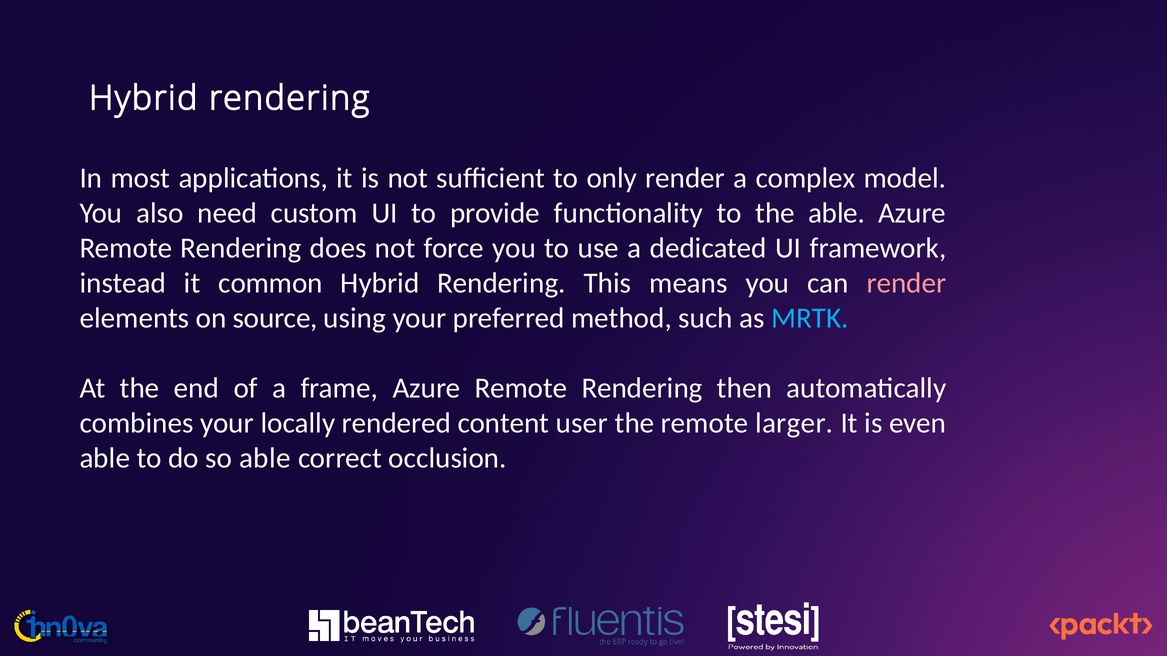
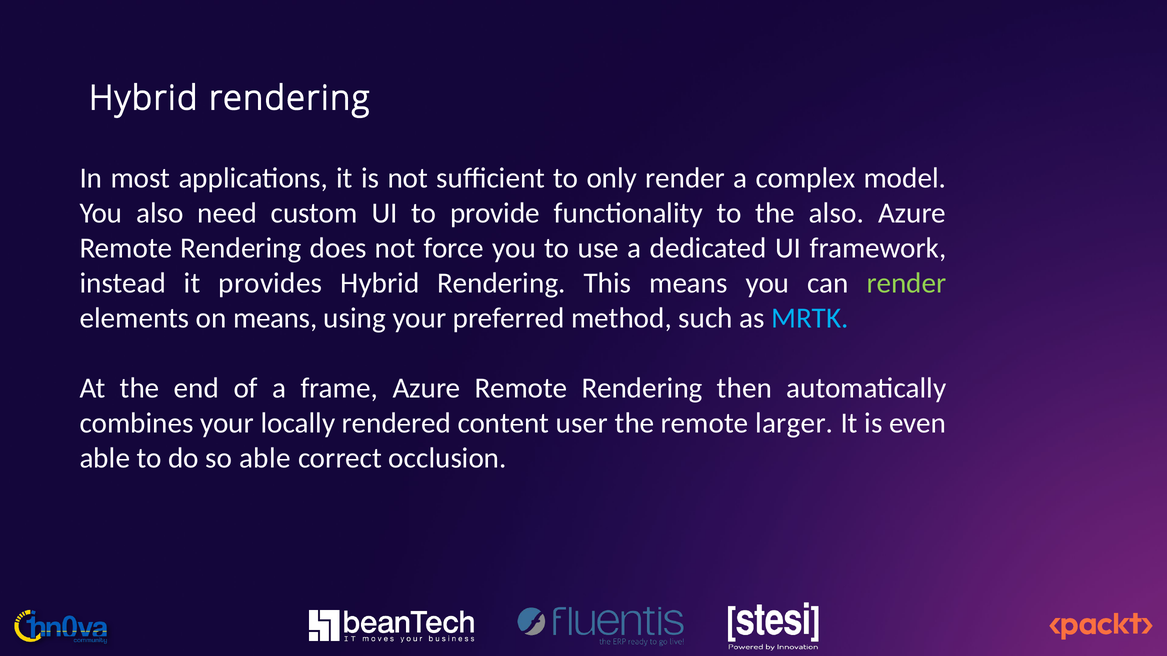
the able: able -> also
common: common -> provides
render at (906, 283) colour: pink -> light green
on source: source -> means
